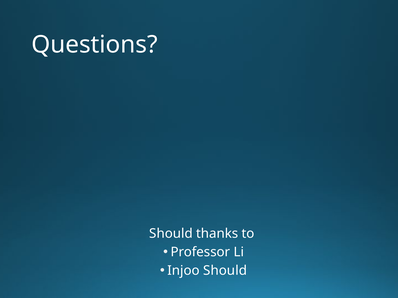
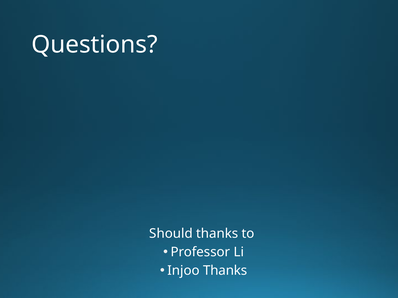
Injoo Should: Should -> Thanks
